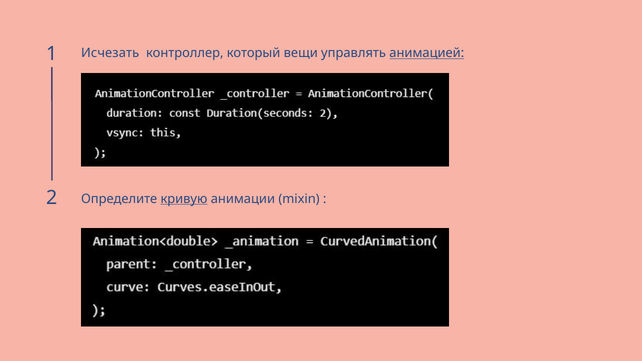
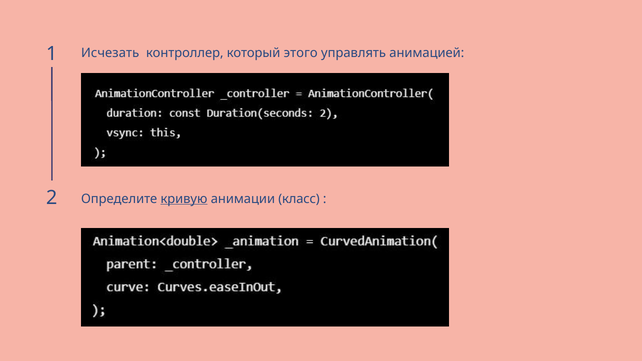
вещи: вещи -> этого
анимацией underline: present -> none
mixin: mixin -> класс
